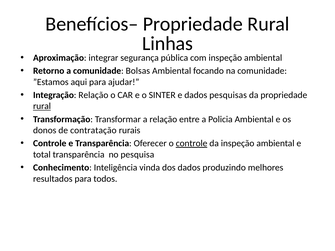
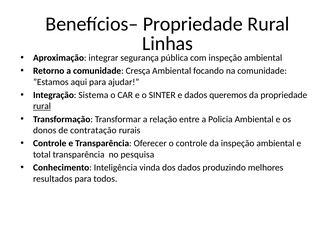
Bolsas: Bolsas -> Cresça
Integração Relação: Relação -> Sistema
pesquisas: pesquisas -> queremos
controle at (192, 144) underline: present -> none
